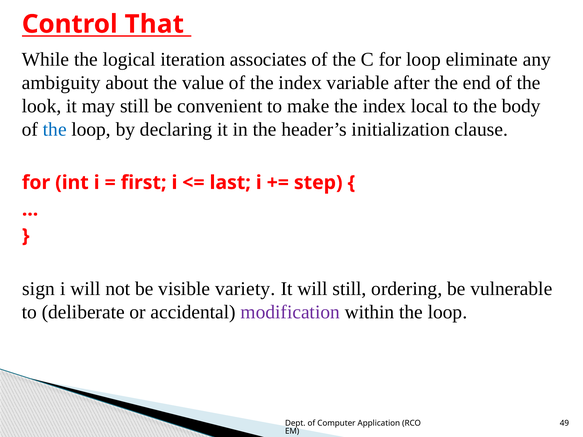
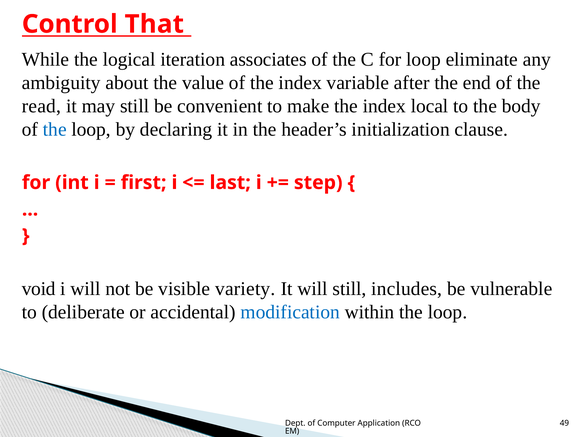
look: look -> read
sign: sign -> void
ordering: ordering -> includes
modification colour: purple -> blue
